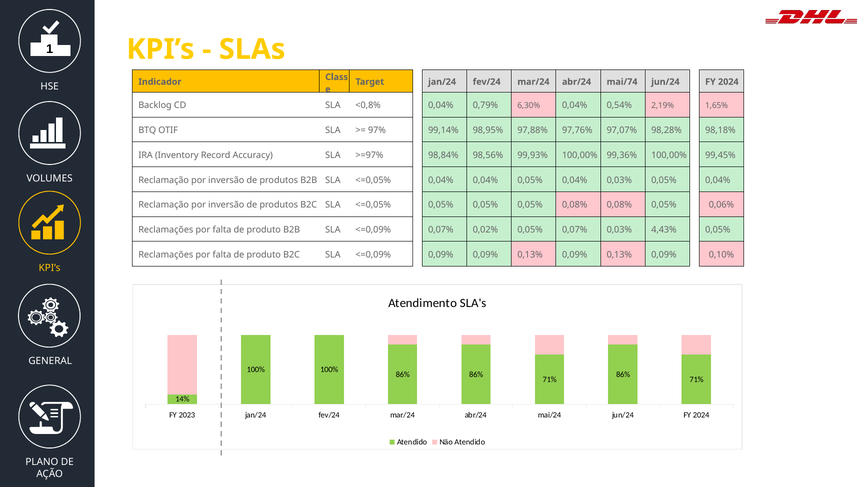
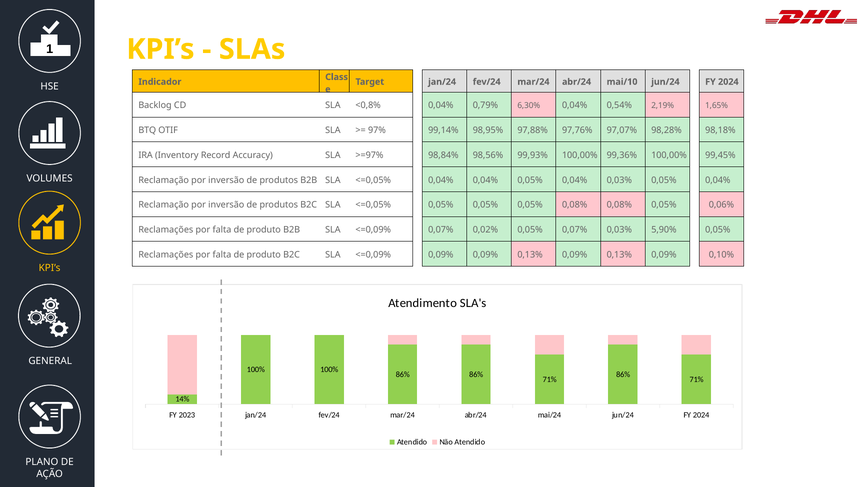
mai/74: mai/74 -> mai/10
4,43%: 4,43% -> 5,90%
